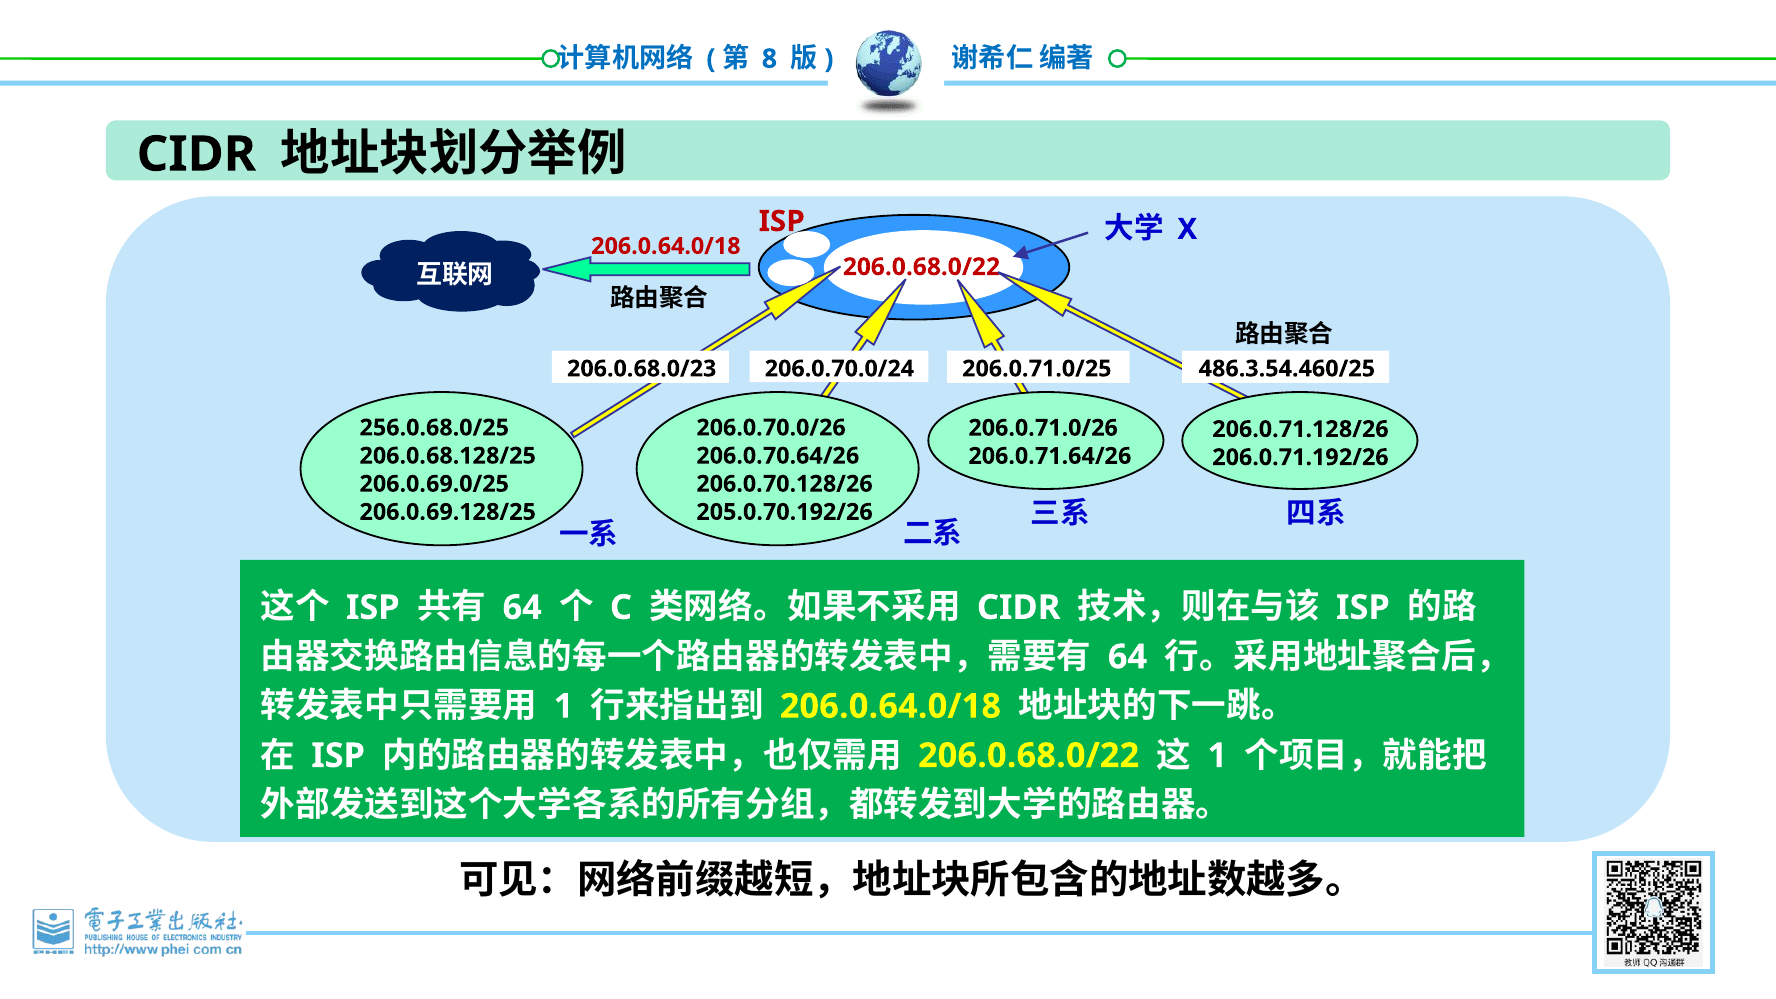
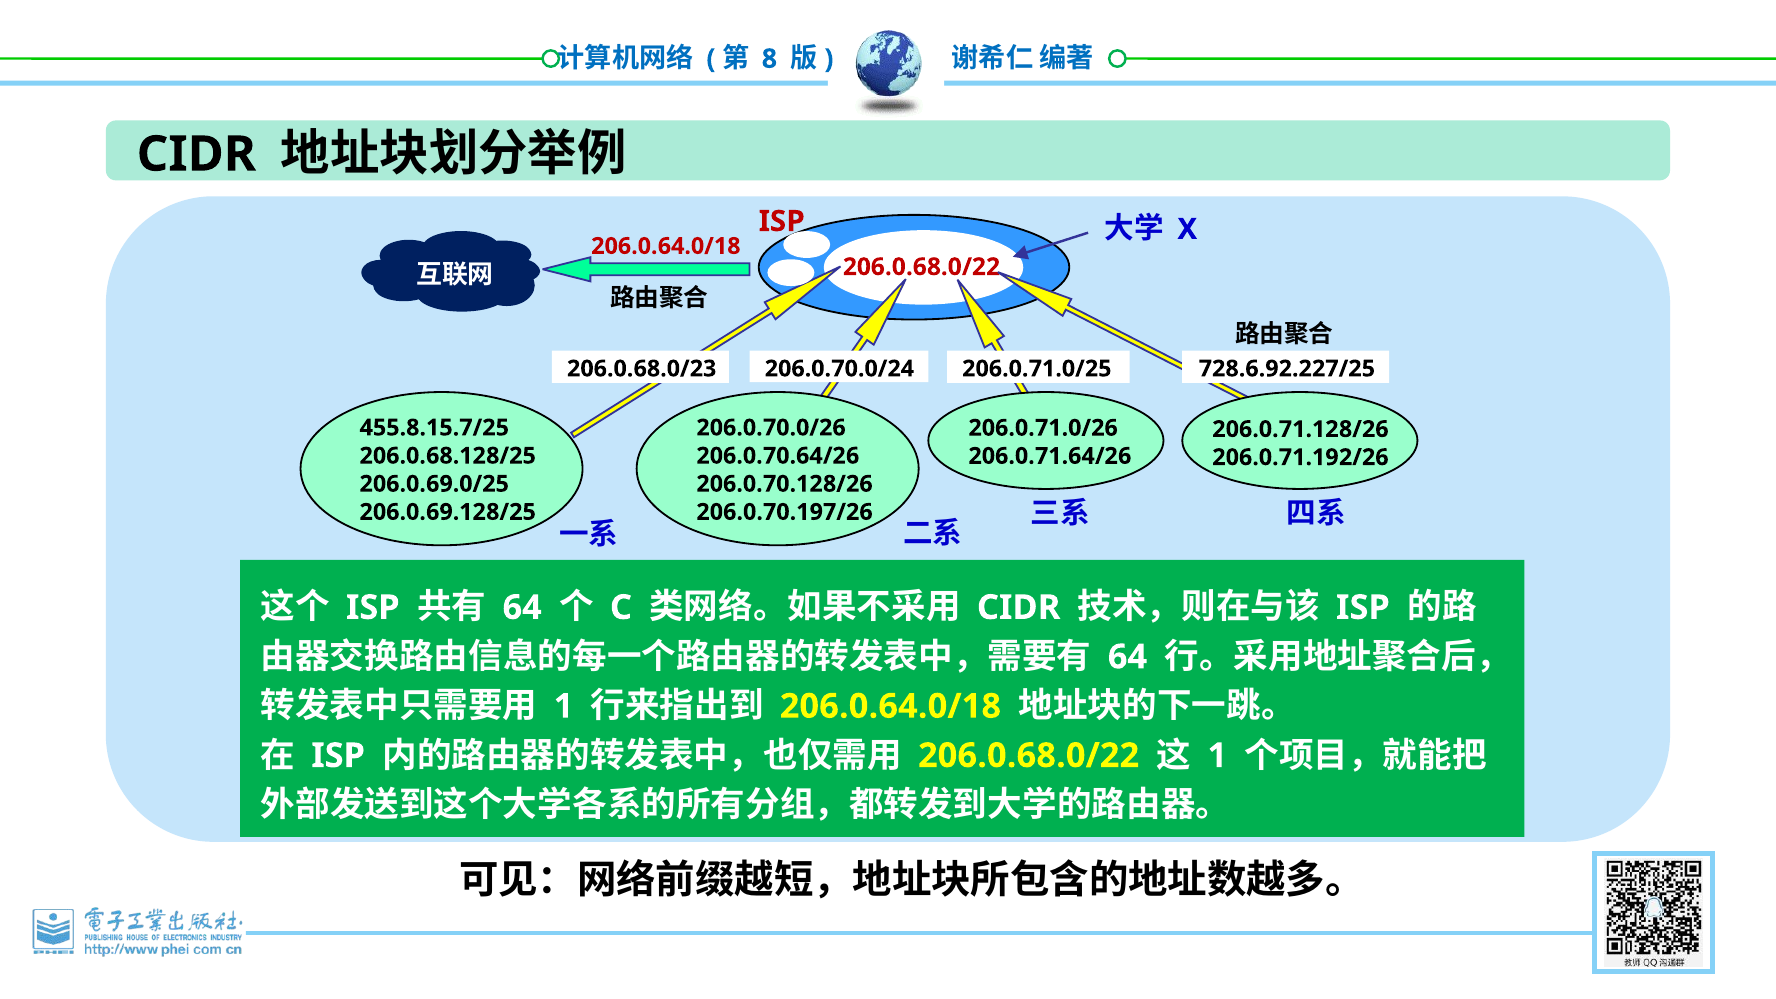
486.3.54.460/25: 486.3.54.460/25 -> 728.6.92.227/25
256.0.68.0/25: 256.0.68.0/25 -> 455.8.15.7/25
205.0.70.192/26: 205.0.70.192/26 -> 206.0.70.197/26
